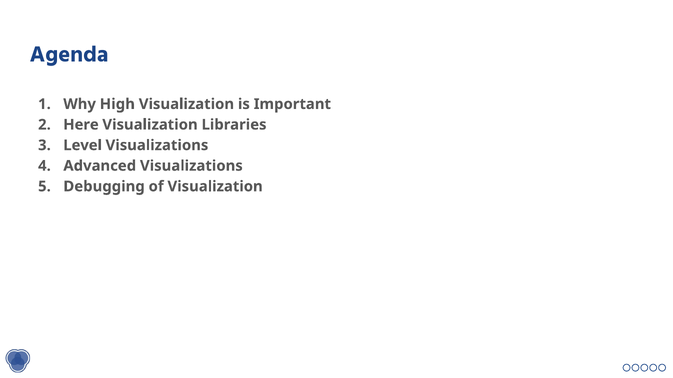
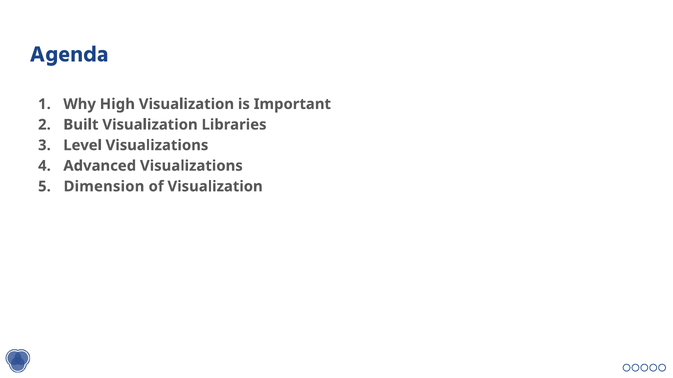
Here: Here -> Built
Debugging: Debugging -> Dimension
